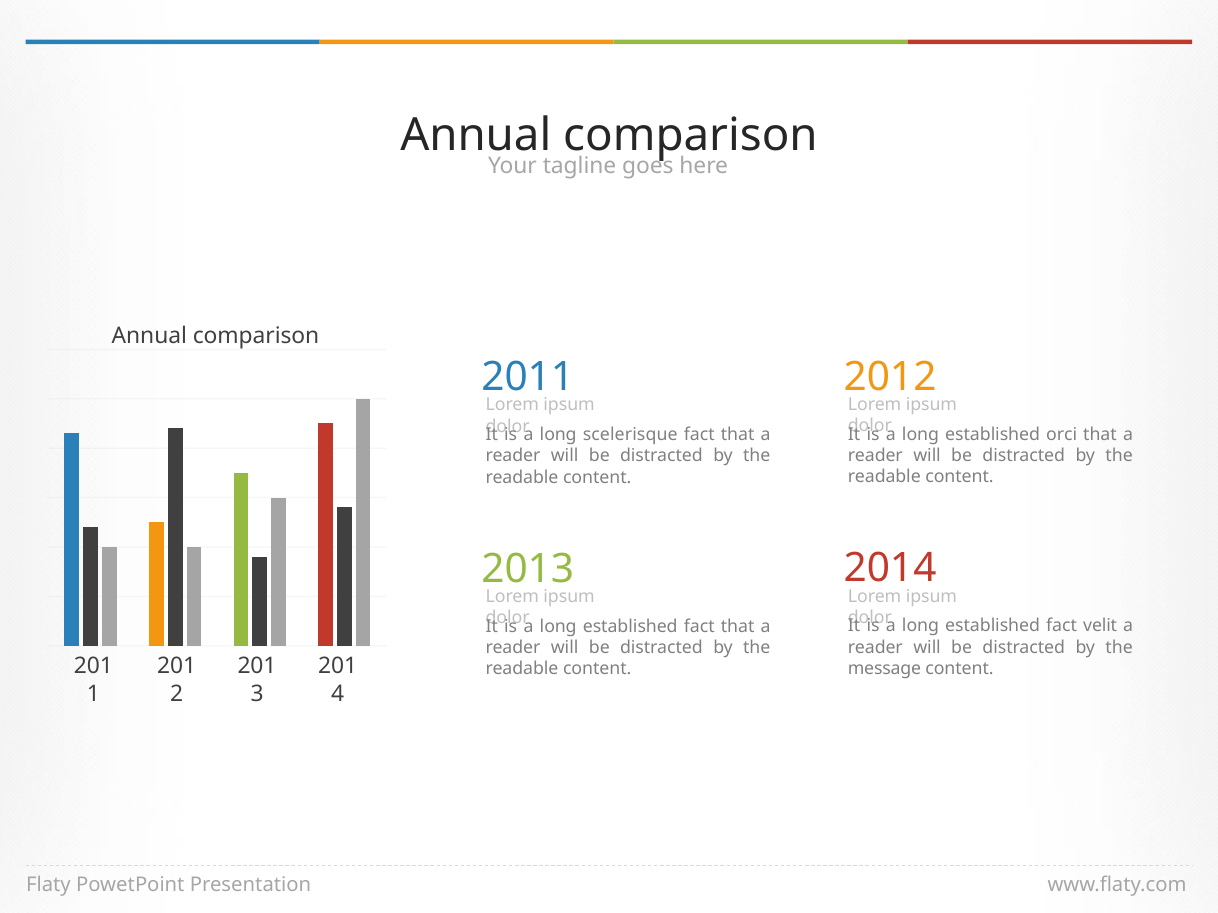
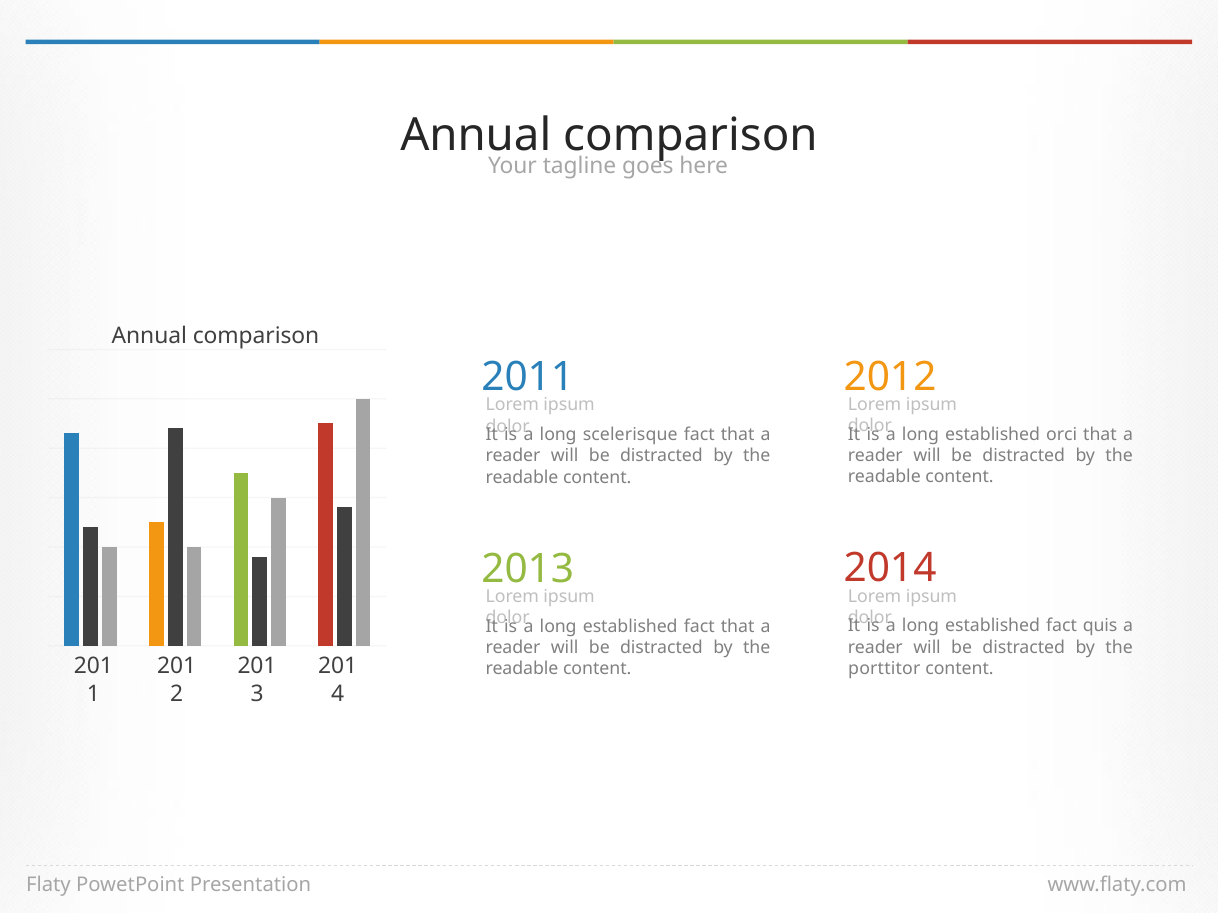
velit: velit -> quis
message: message -> porttitor
